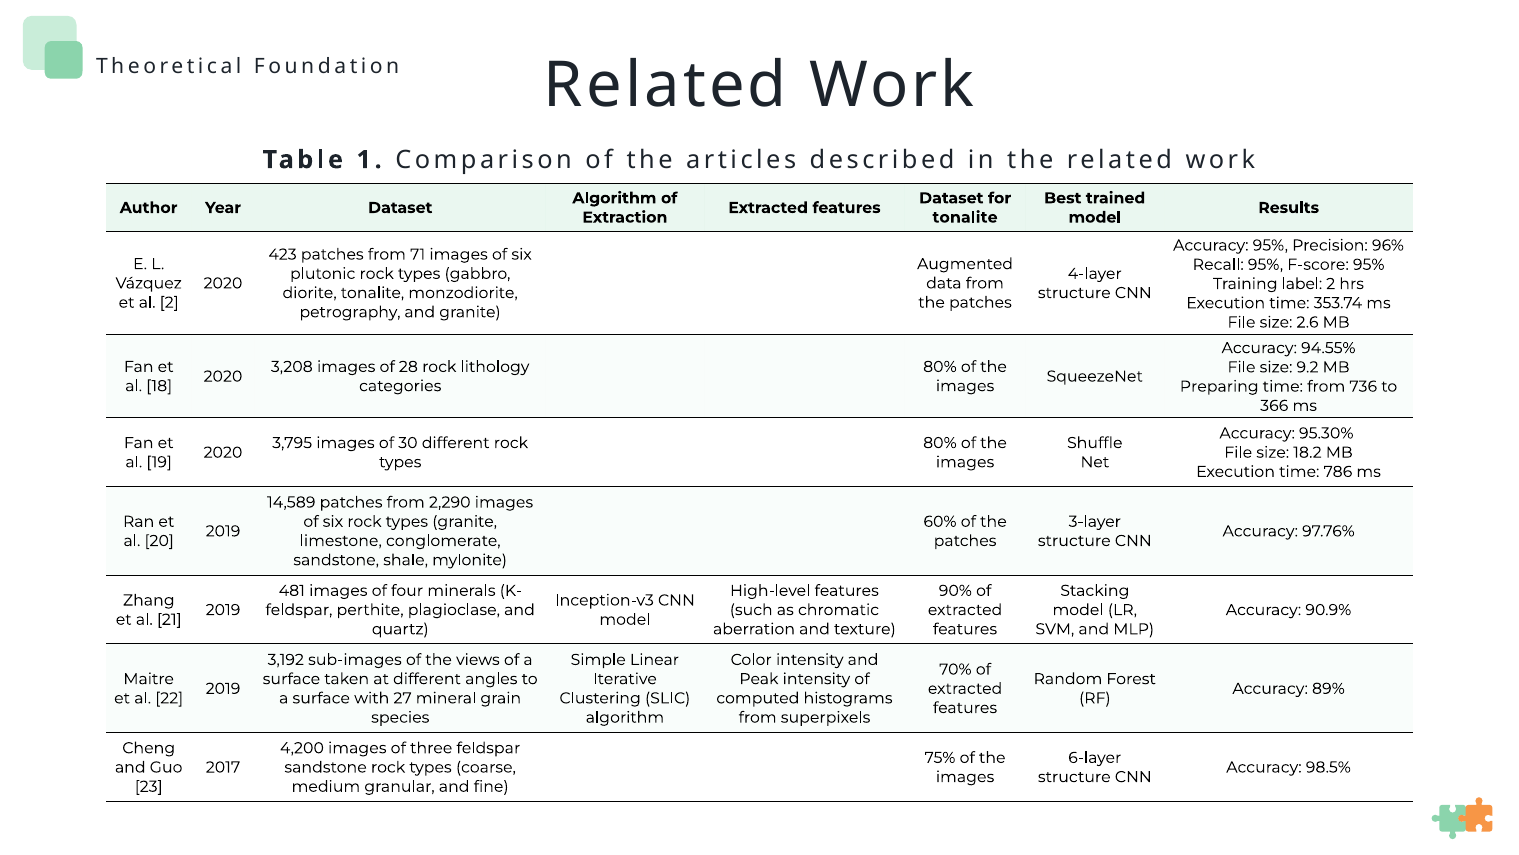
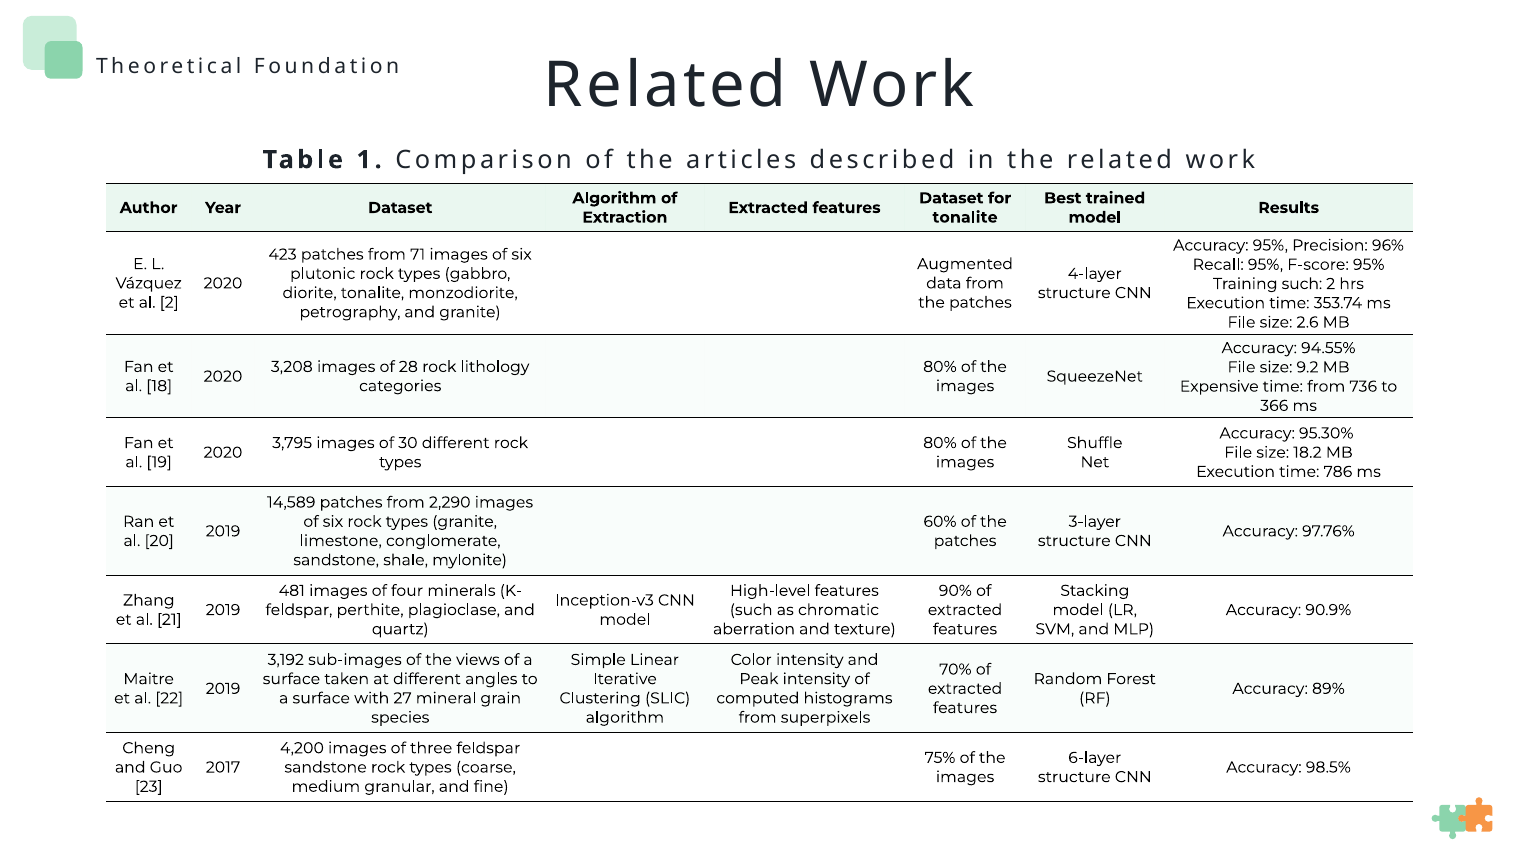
Training label: label -> such
Preparing: Preparing -> Expensive
